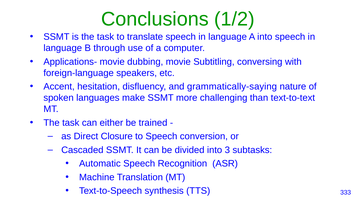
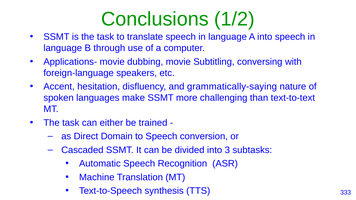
Closure: Closure -> Domain
